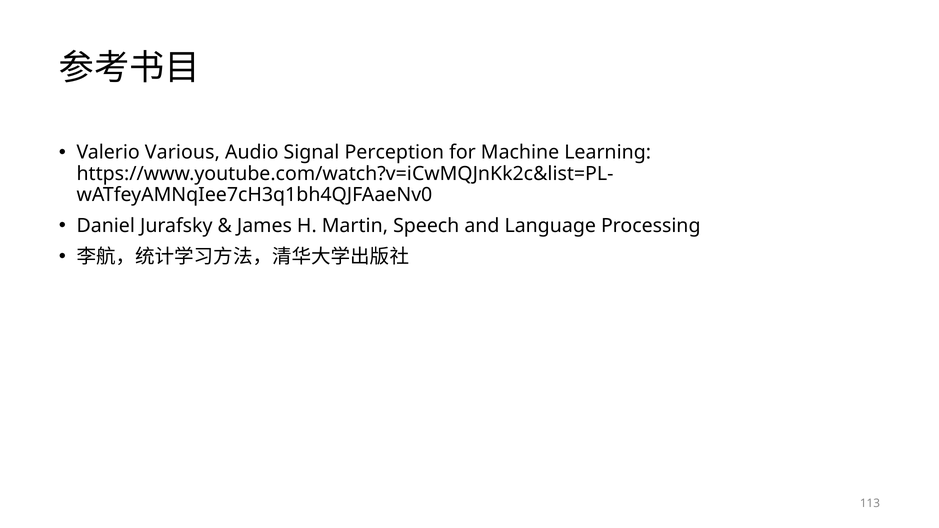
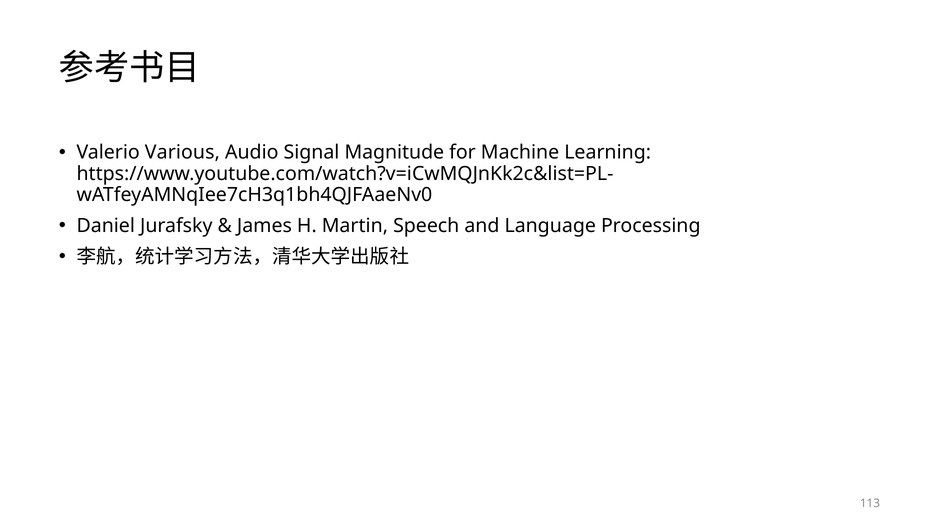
Perception: Perception -> Magnitude
